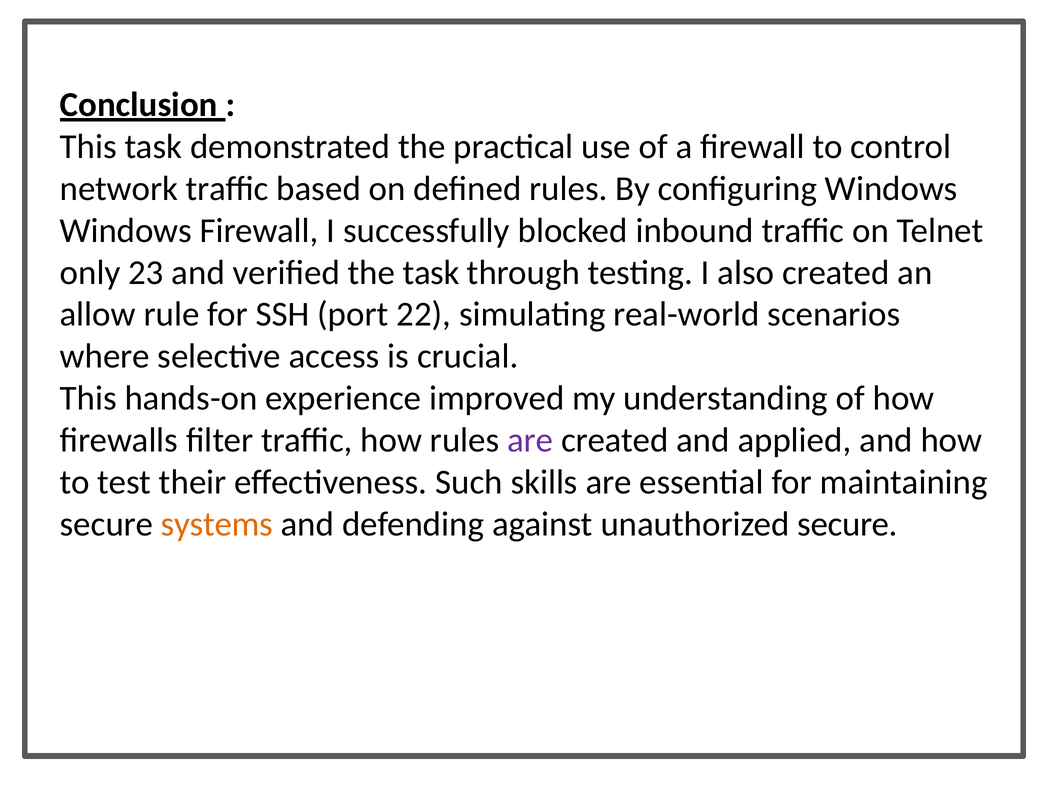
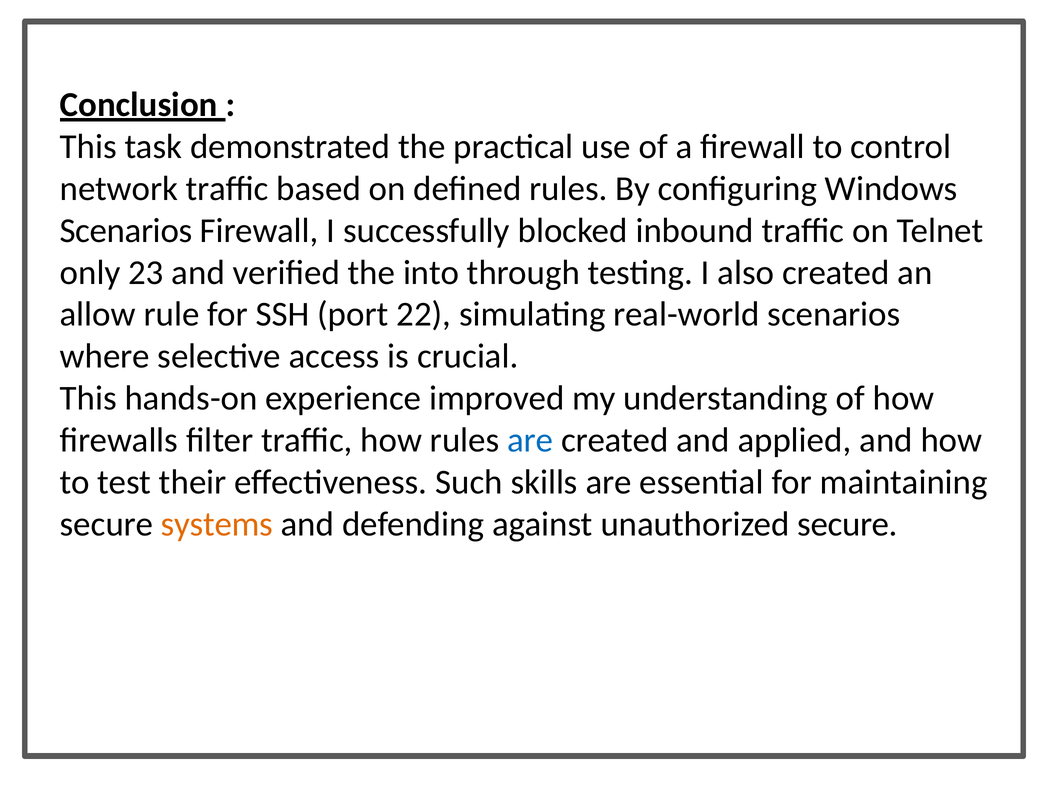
Windows at (126, 231): Windows -> Scenarios
the task: task -> into
are at (530, 440) colour: purple -> blue
